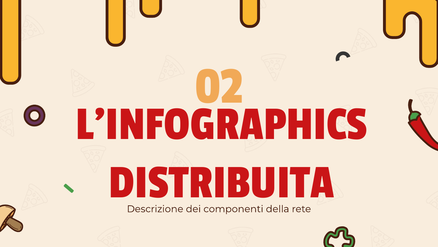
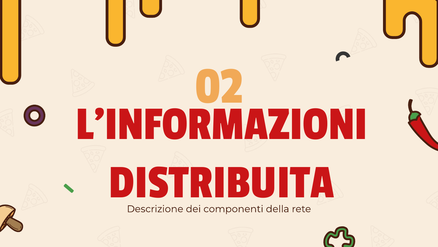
L’INFOGRAPHICS: L’INFOGRAPHICS -> L’INFORMAZIONI
